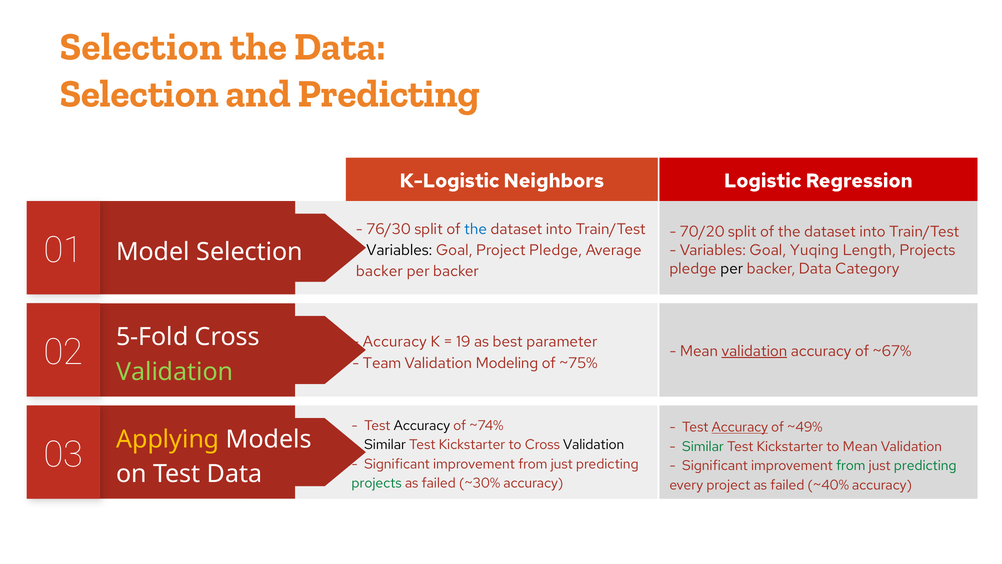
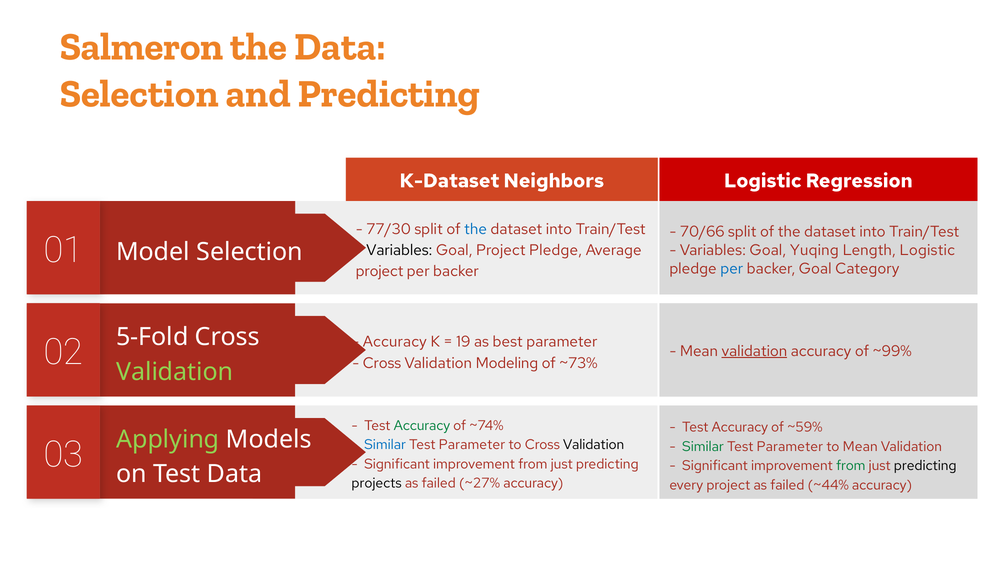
Selection at (141, 47): Selection -> Salmeron
K-Logistic: K-Logistic -> K-Dataset
76/30: 76/30 -> 77/30
70/20: 70/20 -> 70/66
Length Projects: Projects -> Logistic
per at (732, 268) colour: black -> blue
backer Data: Data -> Goal
backer at (379, 271): backer -> project
~67%: ~67% -> ~99%
Team at (382, 363): Team -> Cross
~75%: ~75% -> ~73%
Accuracy at (422, 425) colour: black -> green
Accuracy at (740, 427) underline: present -> none
~49%: ~49% -> ~59%
Applying colour: yellow -> light green
Similar at (385, 445) colour: black -> blue
Kickstarter at (472, 445): Kickstarter -> Parameter
Kickstarter at (790, 446): Kickstarter -> Parameter
predicting at (925, 465) colour: green -> black
projects at (377, 483) colour: green -> black
~30%: ~30% -> ~27%
~40%: ~40% -> ~44%
